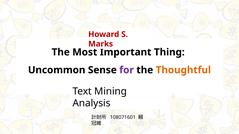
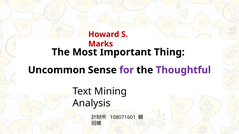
Thoughtful colour: orange -> purple
